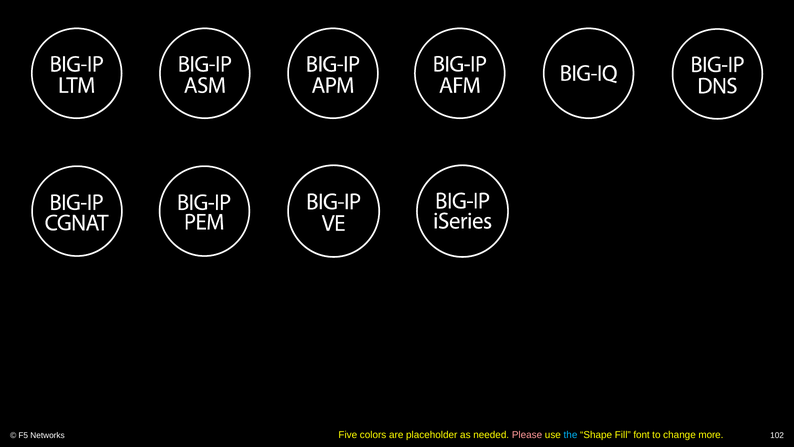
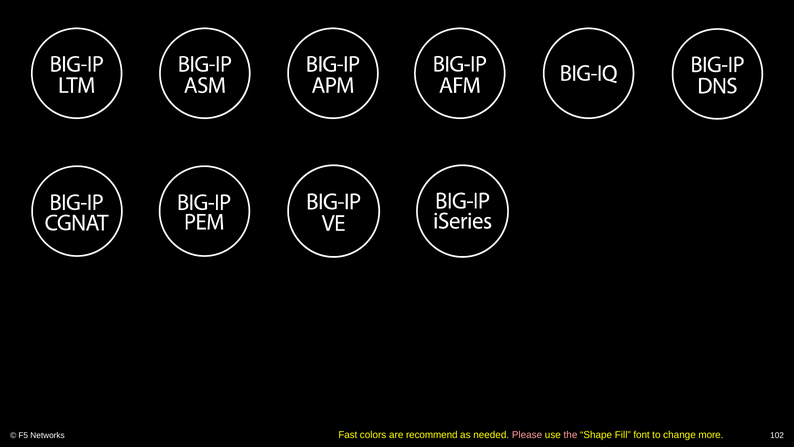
Five: Five -> Fast
placeholder: placeholder -> recommend
the colour: light blue -> pink
